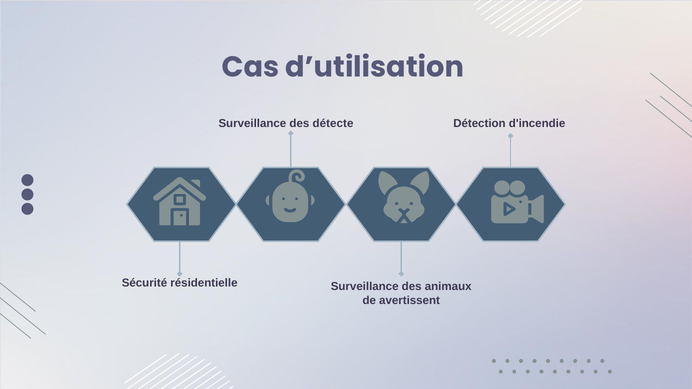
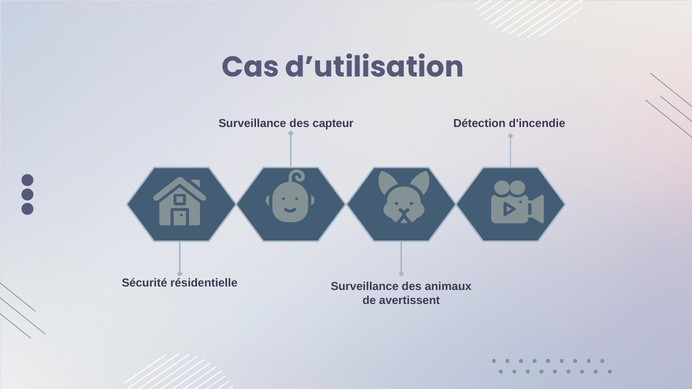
détecte: détecte -> capteur
